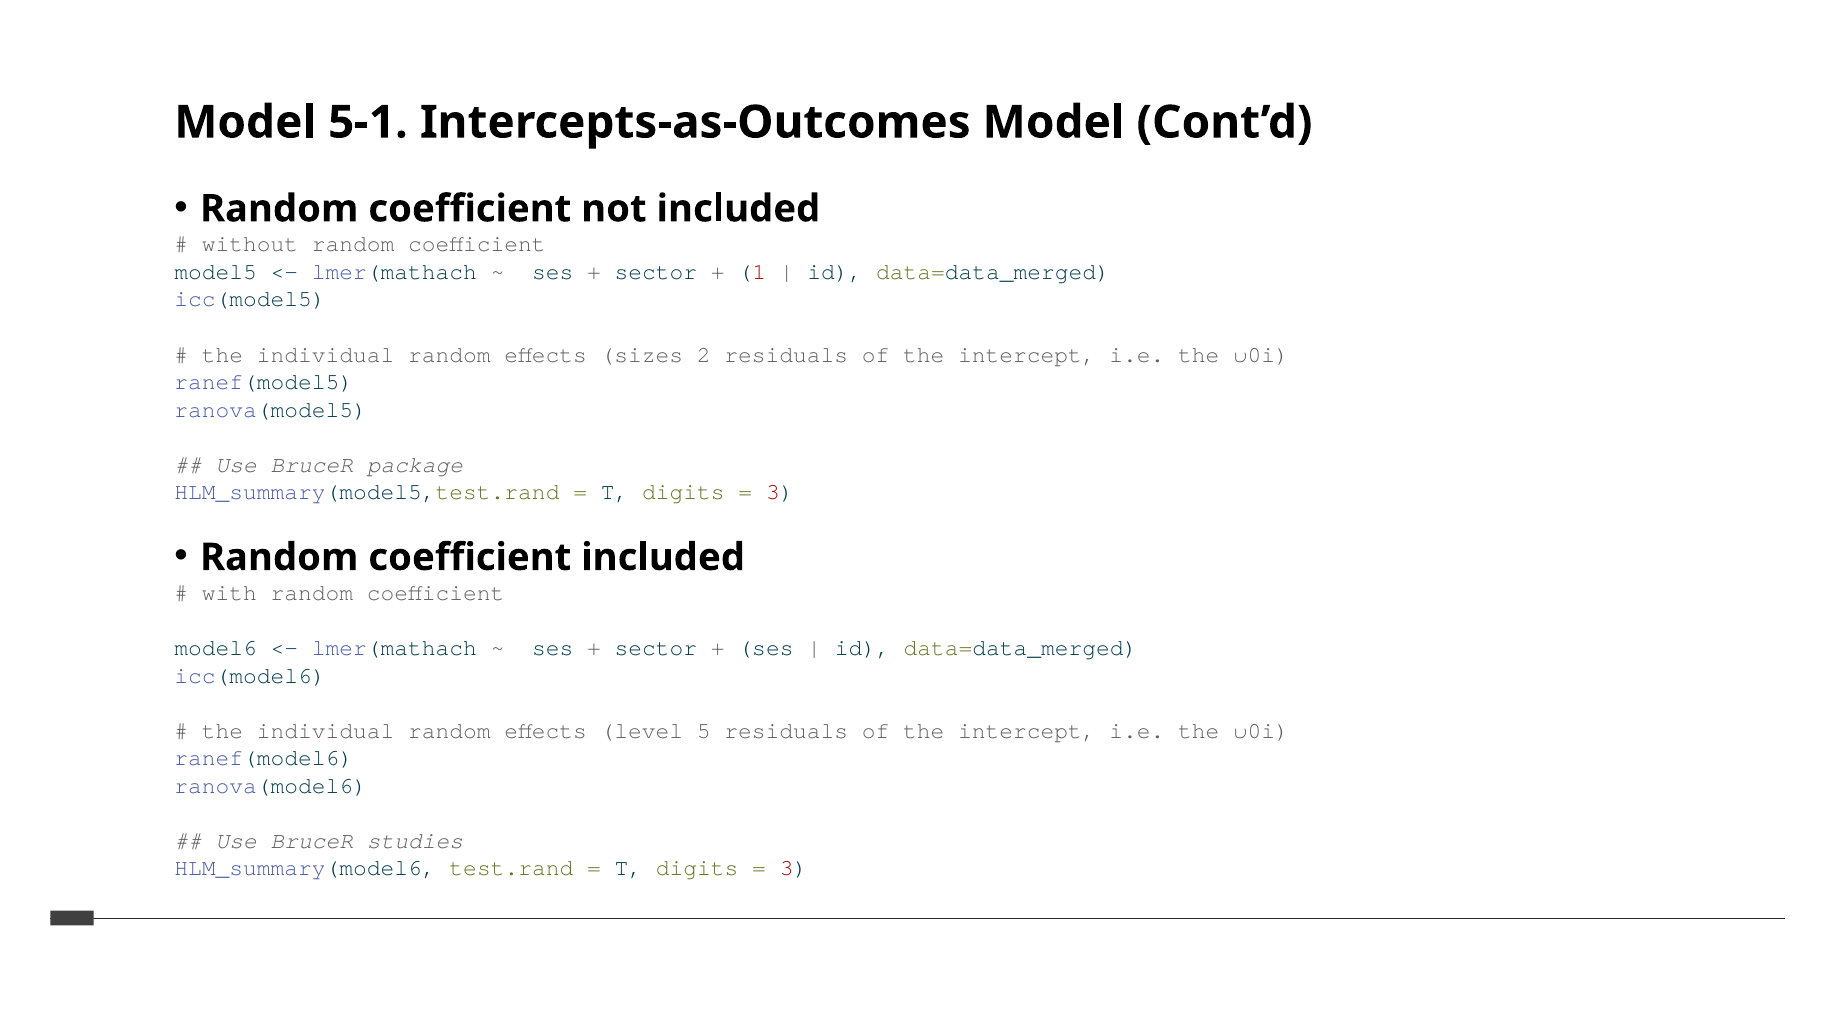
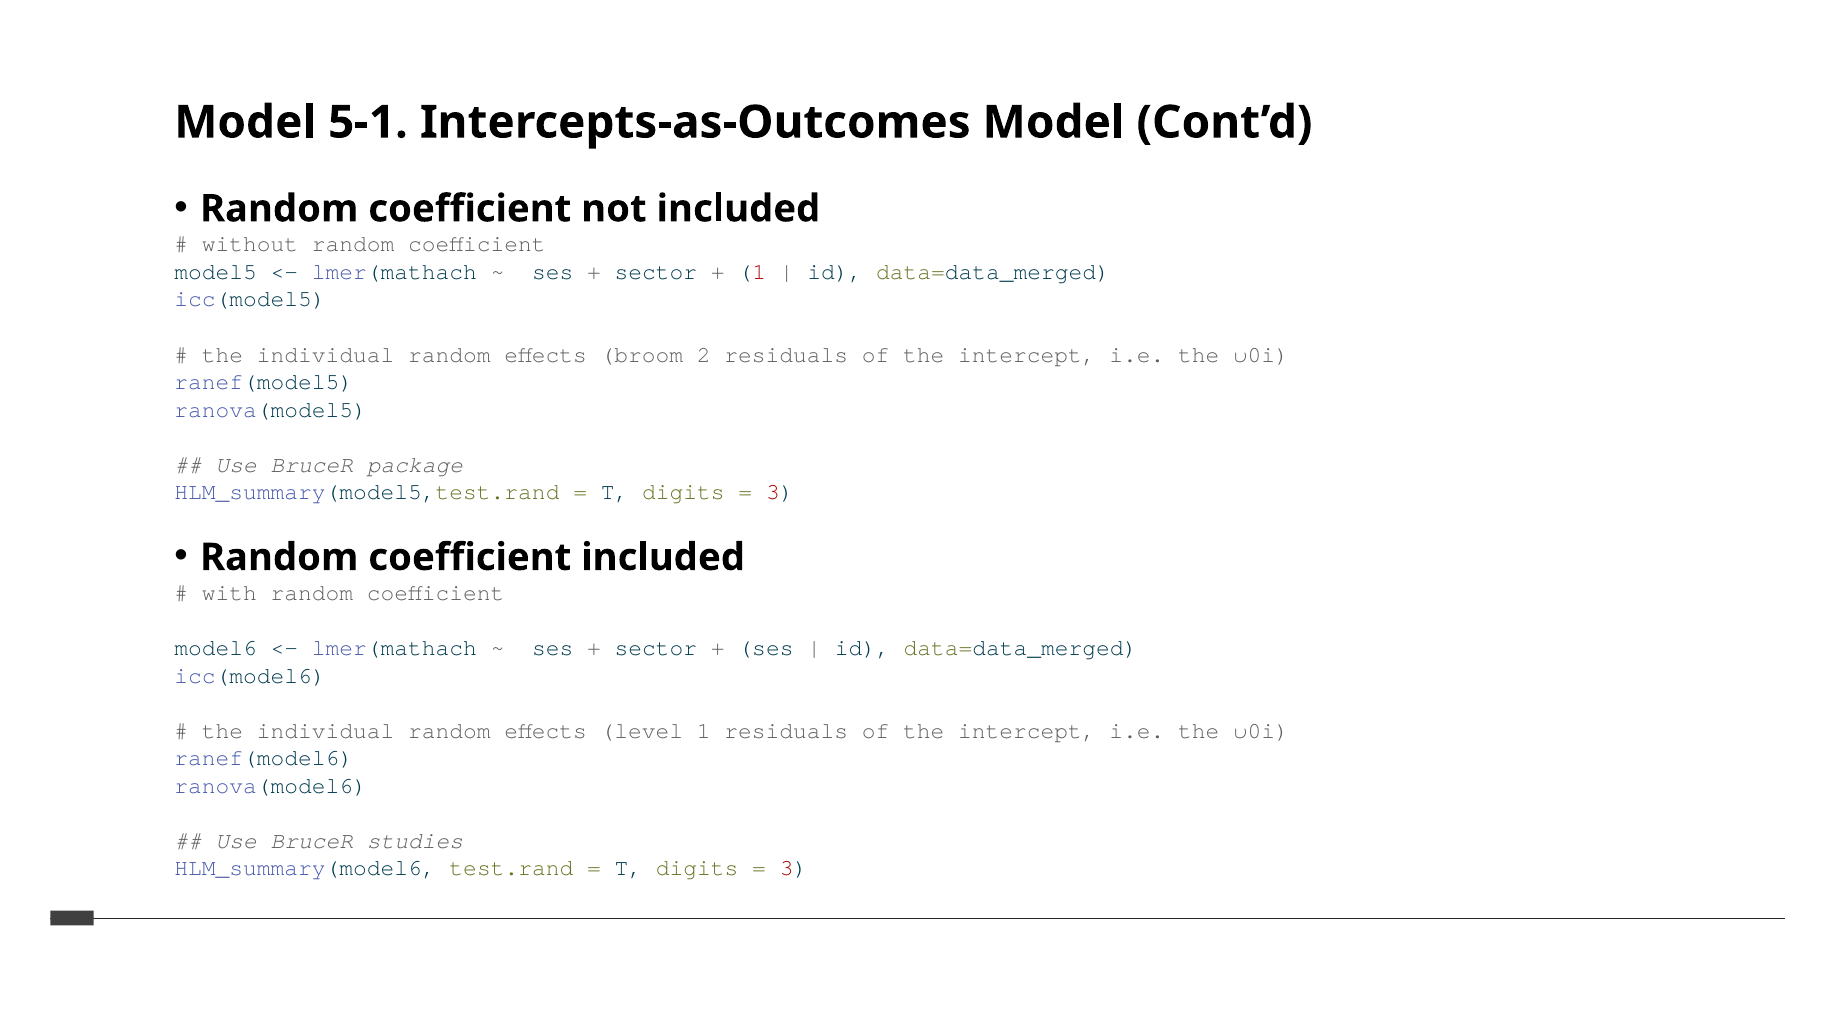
sizes: sizes -> broom
level 5: 5 -> 1
